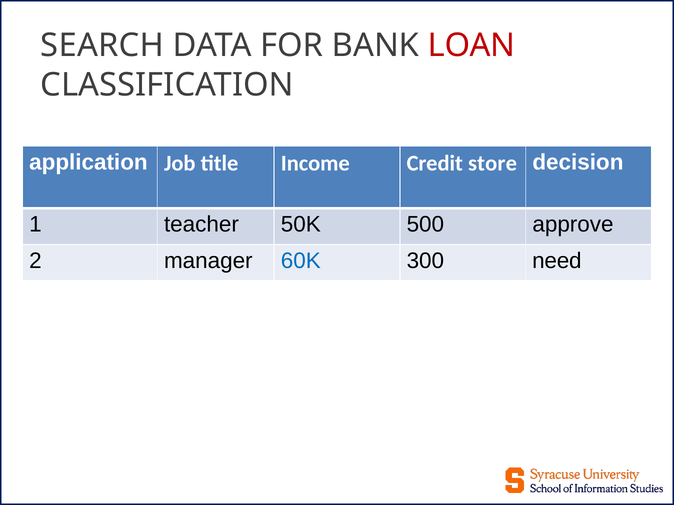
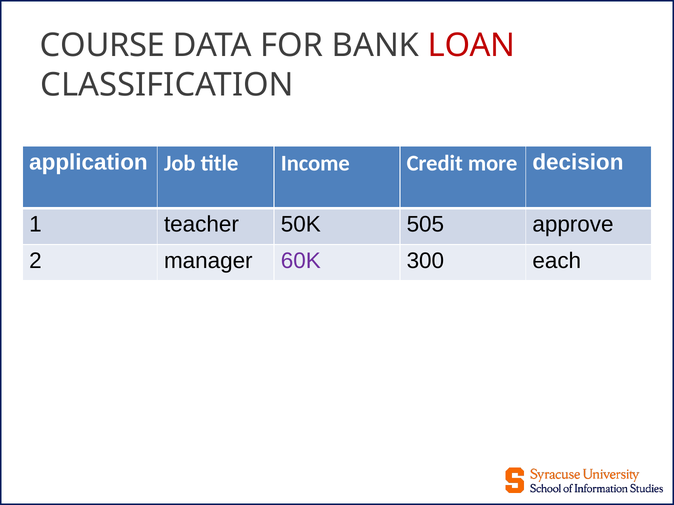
SEARCH: SEARCH -> COURSE
store: store -> more
500: 500 -> 505
60K colour: blue -> purple
300 need: need -> each
